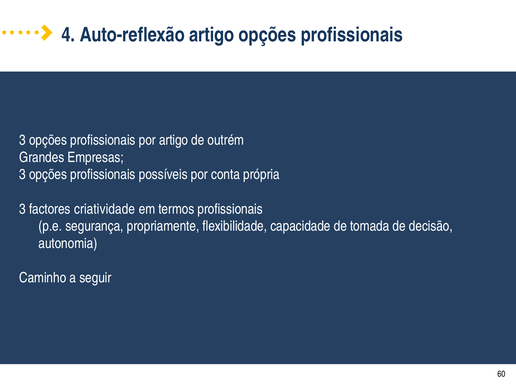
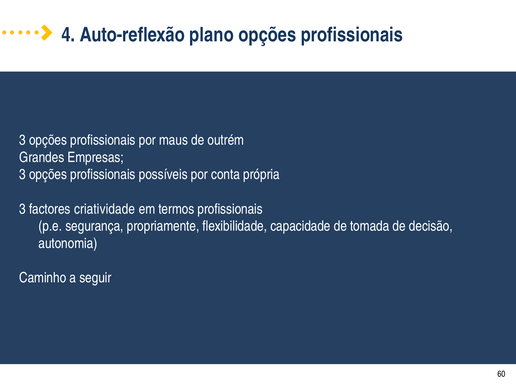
Auto-reflexão artigo: artigo -> plano
por artigo: artigo -> maus
